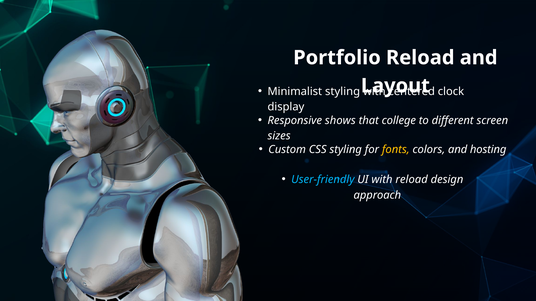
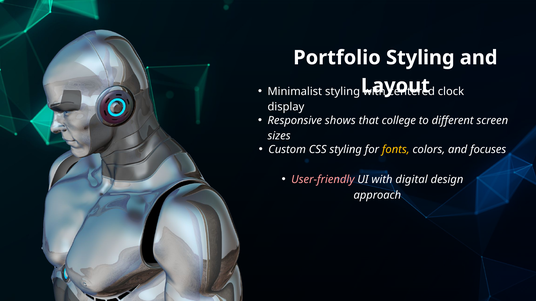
Portfolio Reload: Reload -> Styling
hosting: hosting -> focuses
User-friendly colour: light blue -> pink
with reload: reload -> digital
